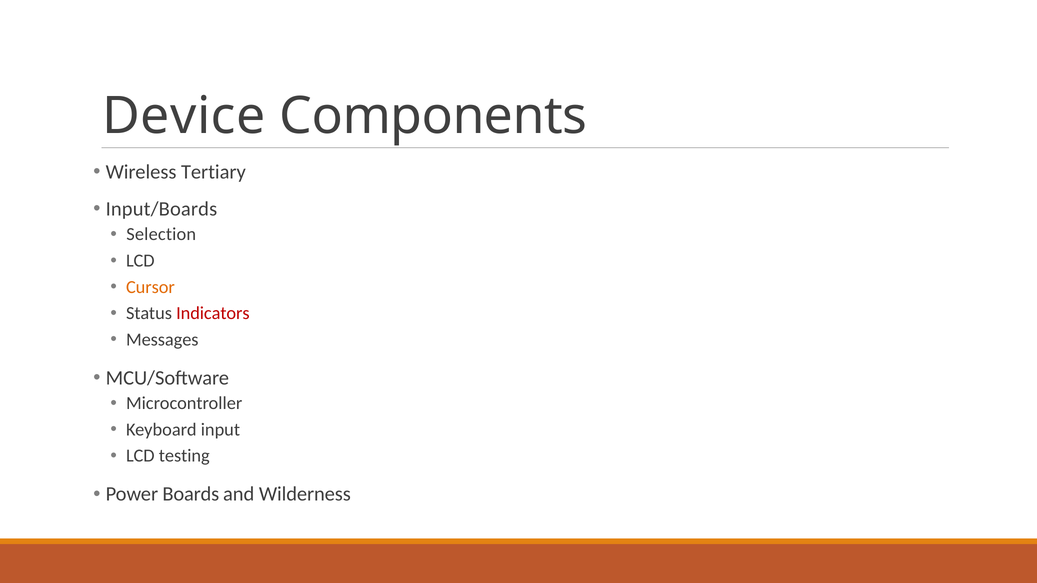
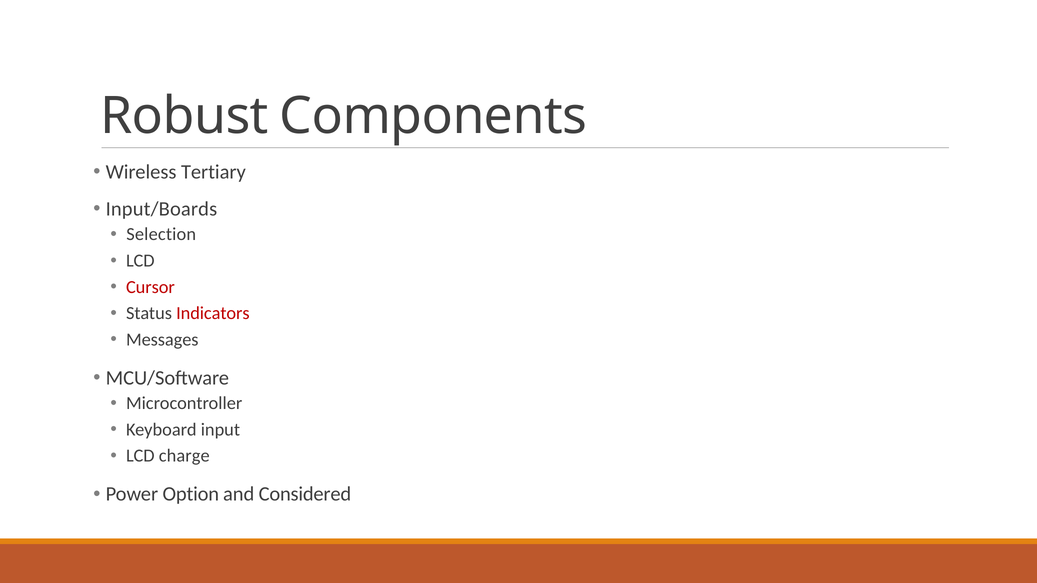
Device: Device -> Robust
Cursor colour: orange -> red
testing: testing -> charge
Boards: Boards -> Option
Wilderness: Wilderness -> Considered
